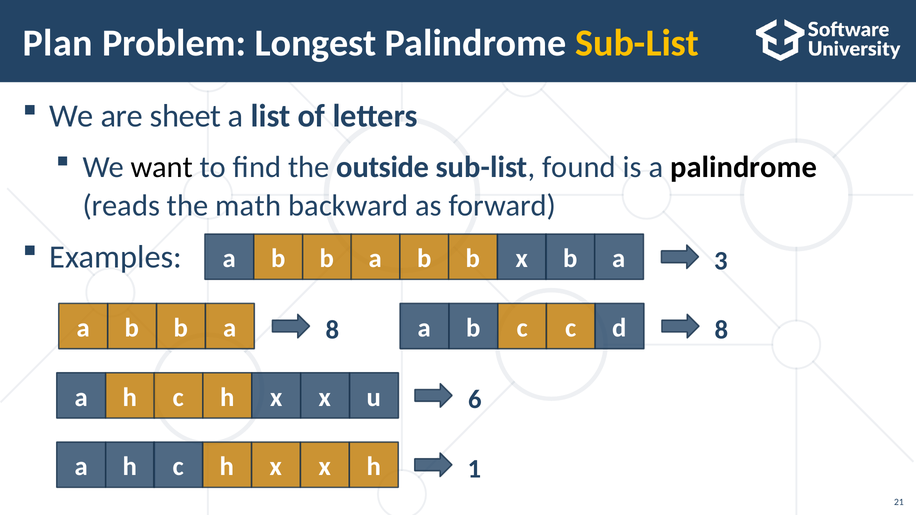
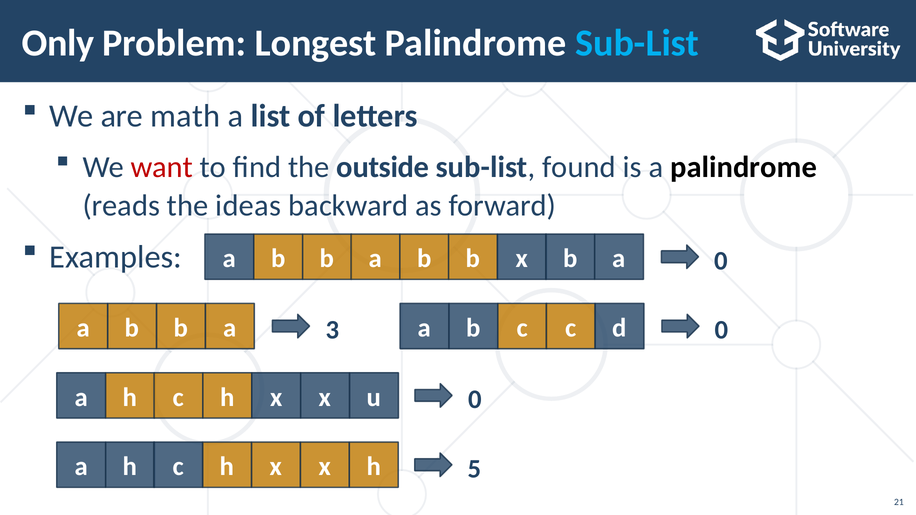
Plan: Plan -> Only
Sub-List at (637, 43) colour: yellow -> light blue
sheet: sheet -> math
want colour: black -> red
math: math -> ideas
a 3: 3 -> 0
b 8: 8 -> 3
d 8: 8 -> 0
x 6: 6 -> 0
1: 1 -> 5
